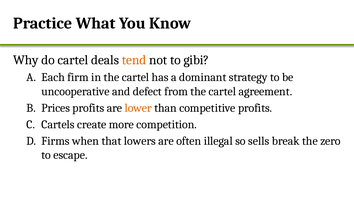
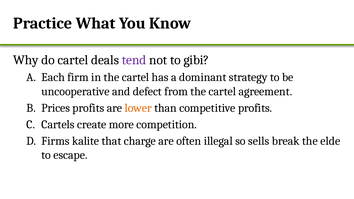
tend colour: orange -> purple
when: when -> kalite
lowers: lowers -> charge
zero: zero -> elde
